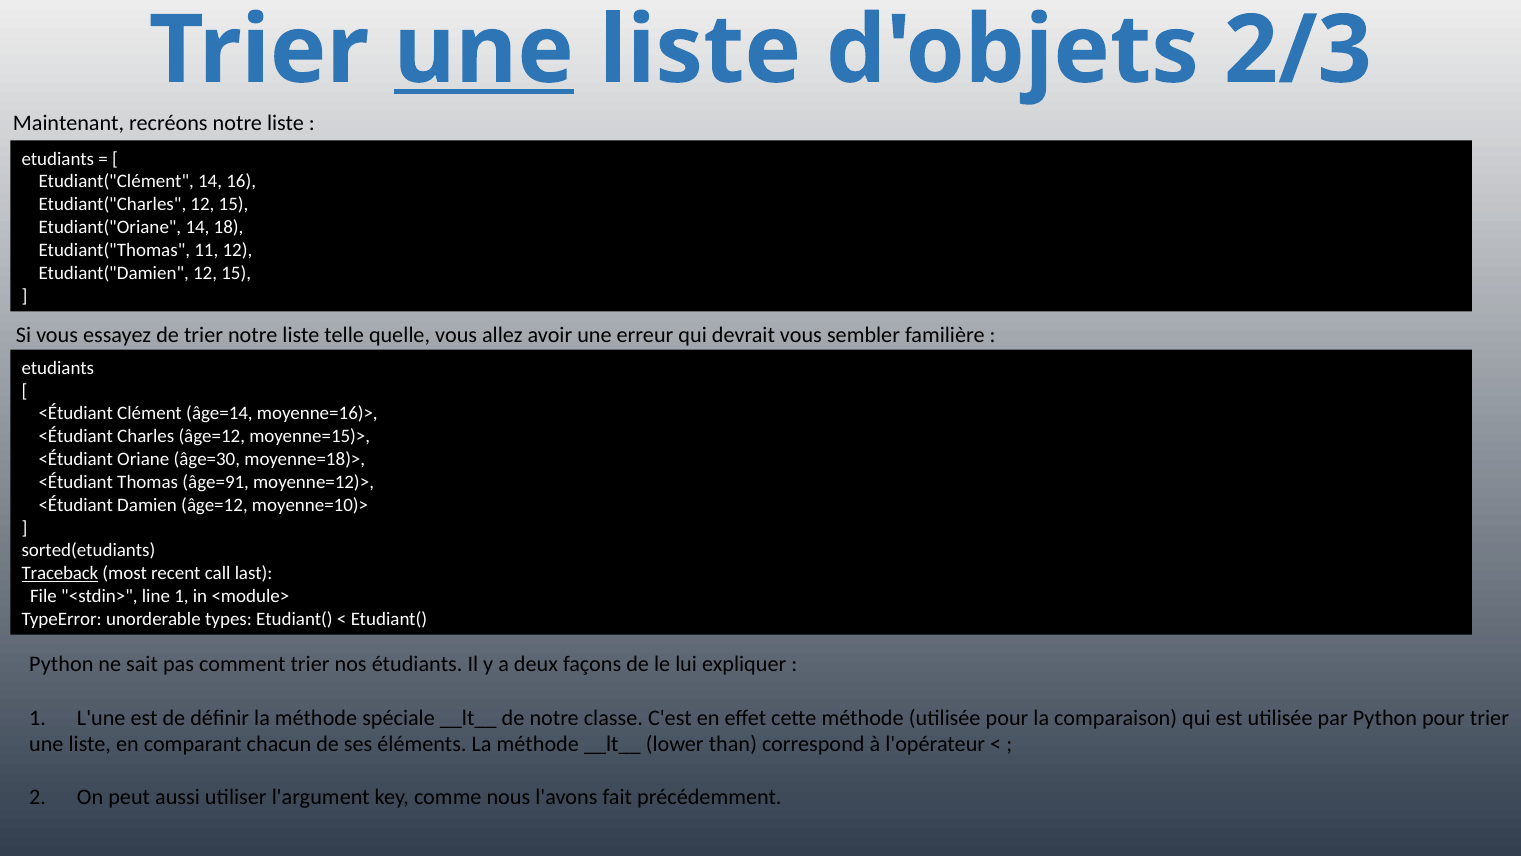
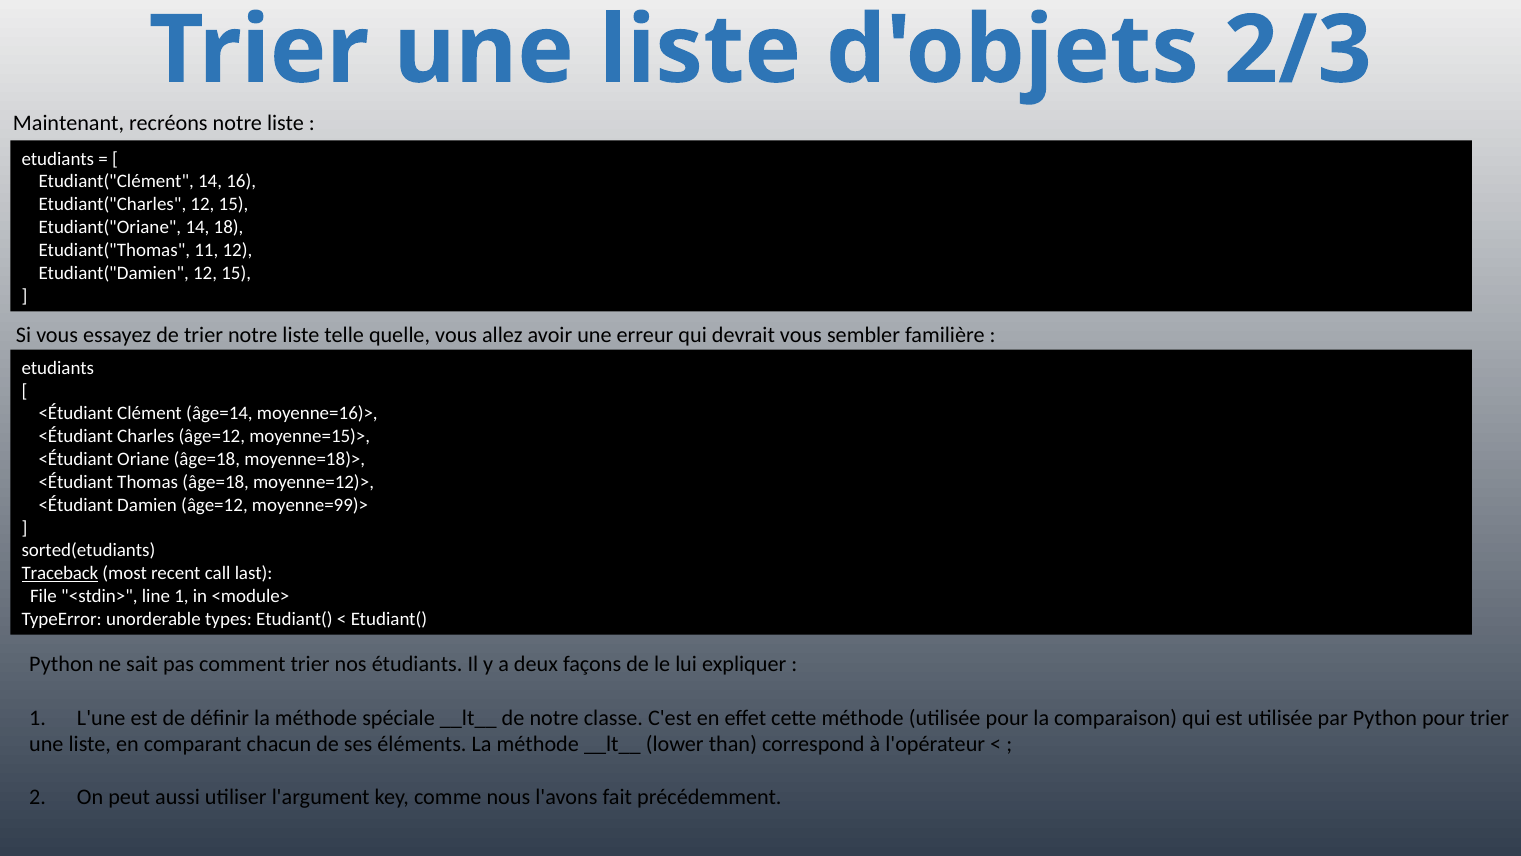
une at (484, 50) underline: present -> none
Oriane âge=30: âge=30 -> âge=18
Thomas âge=91: âge=91 -> âge=18
moyenne=10)>: moyenne=10)> -> moyenne=99)>
